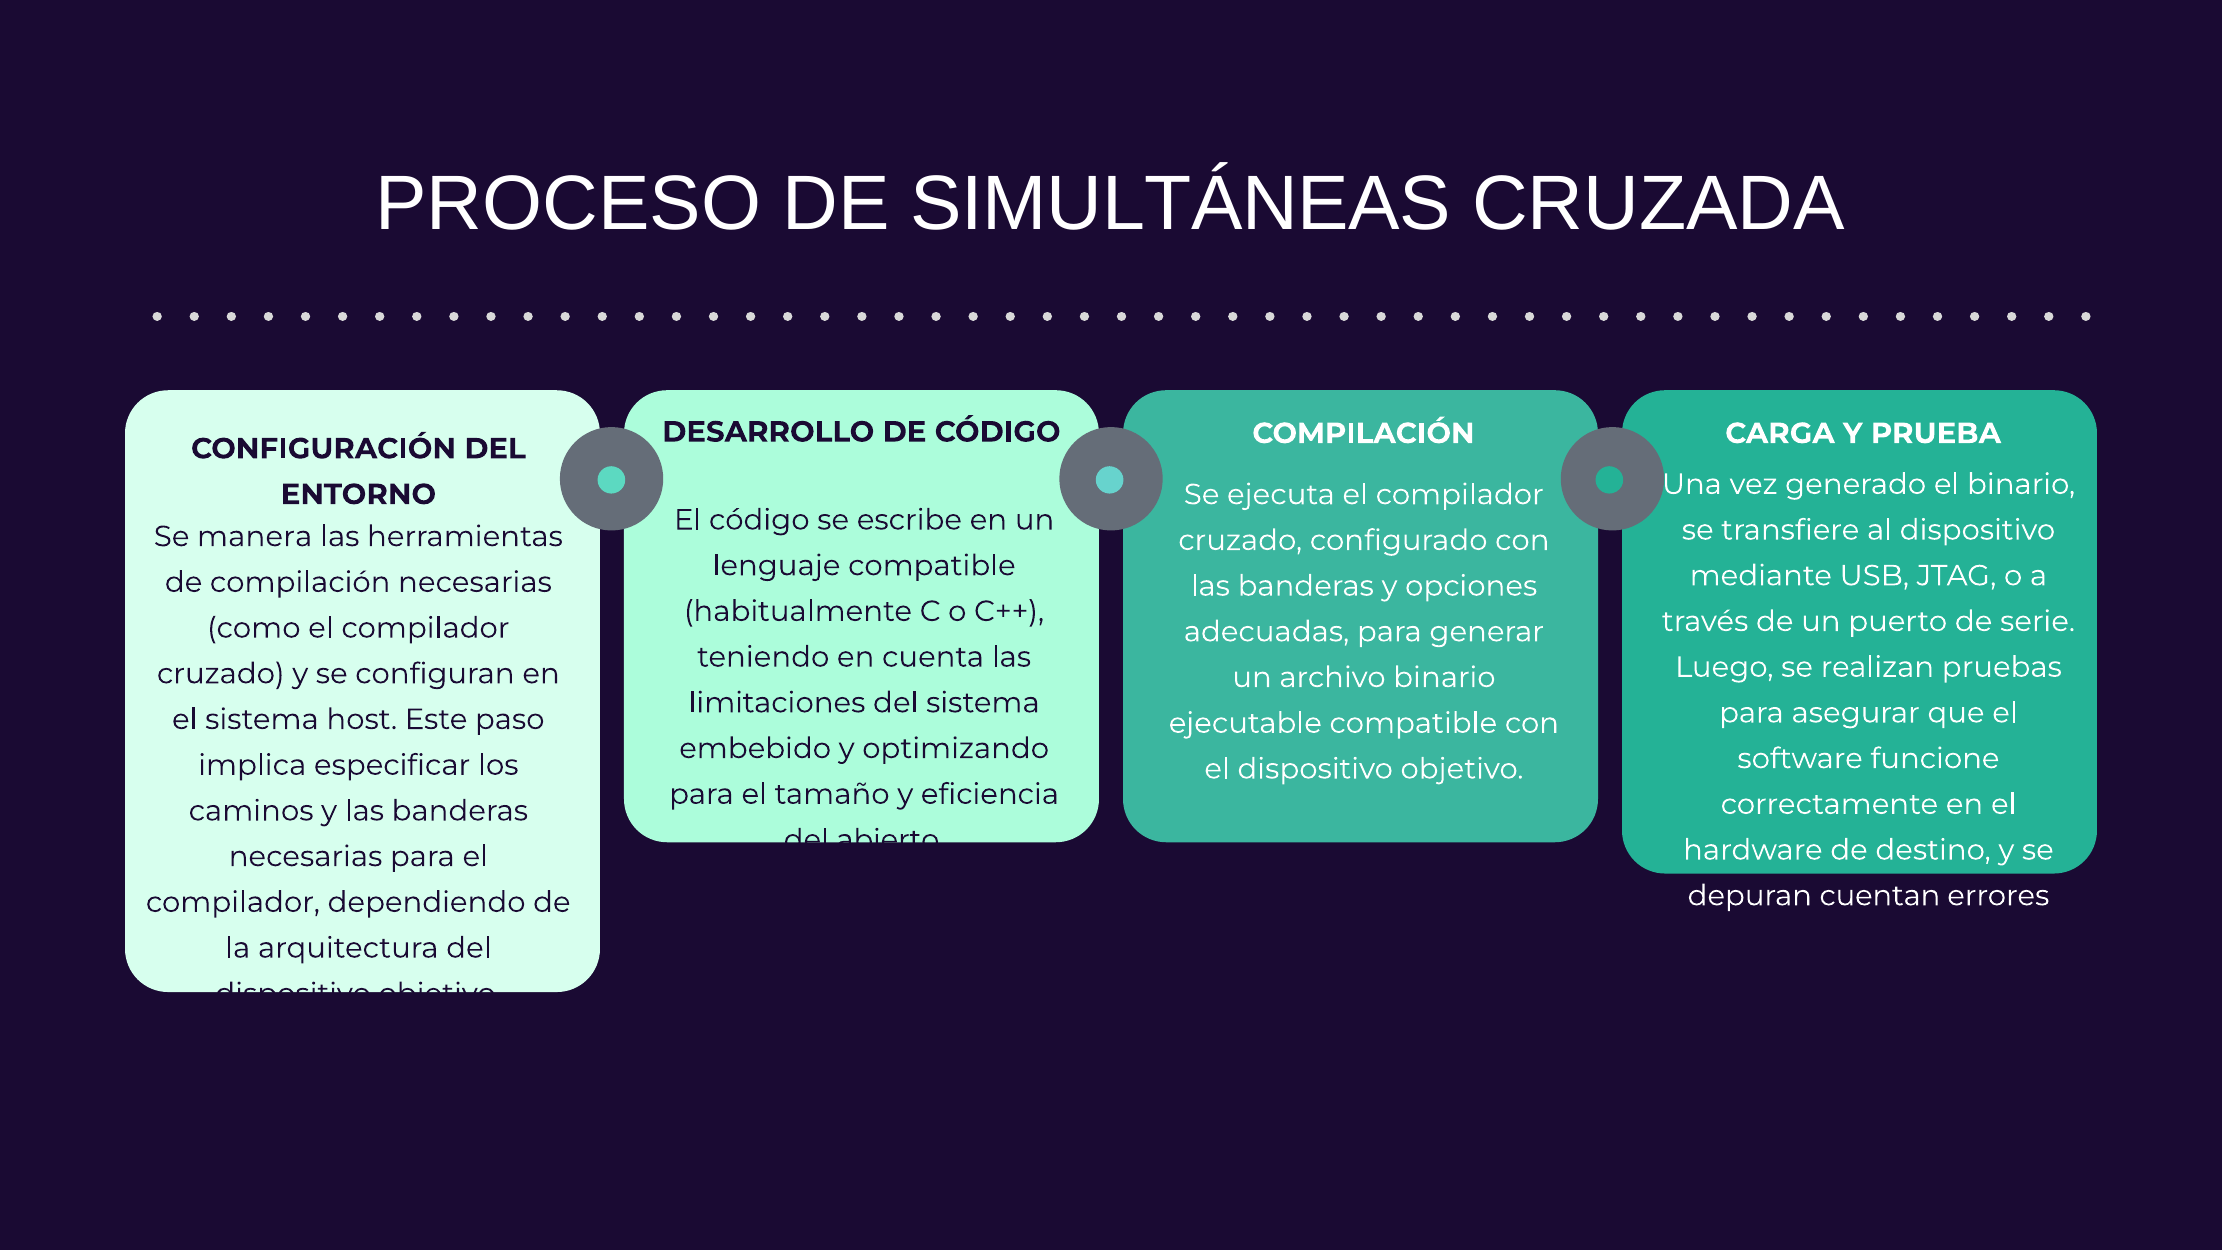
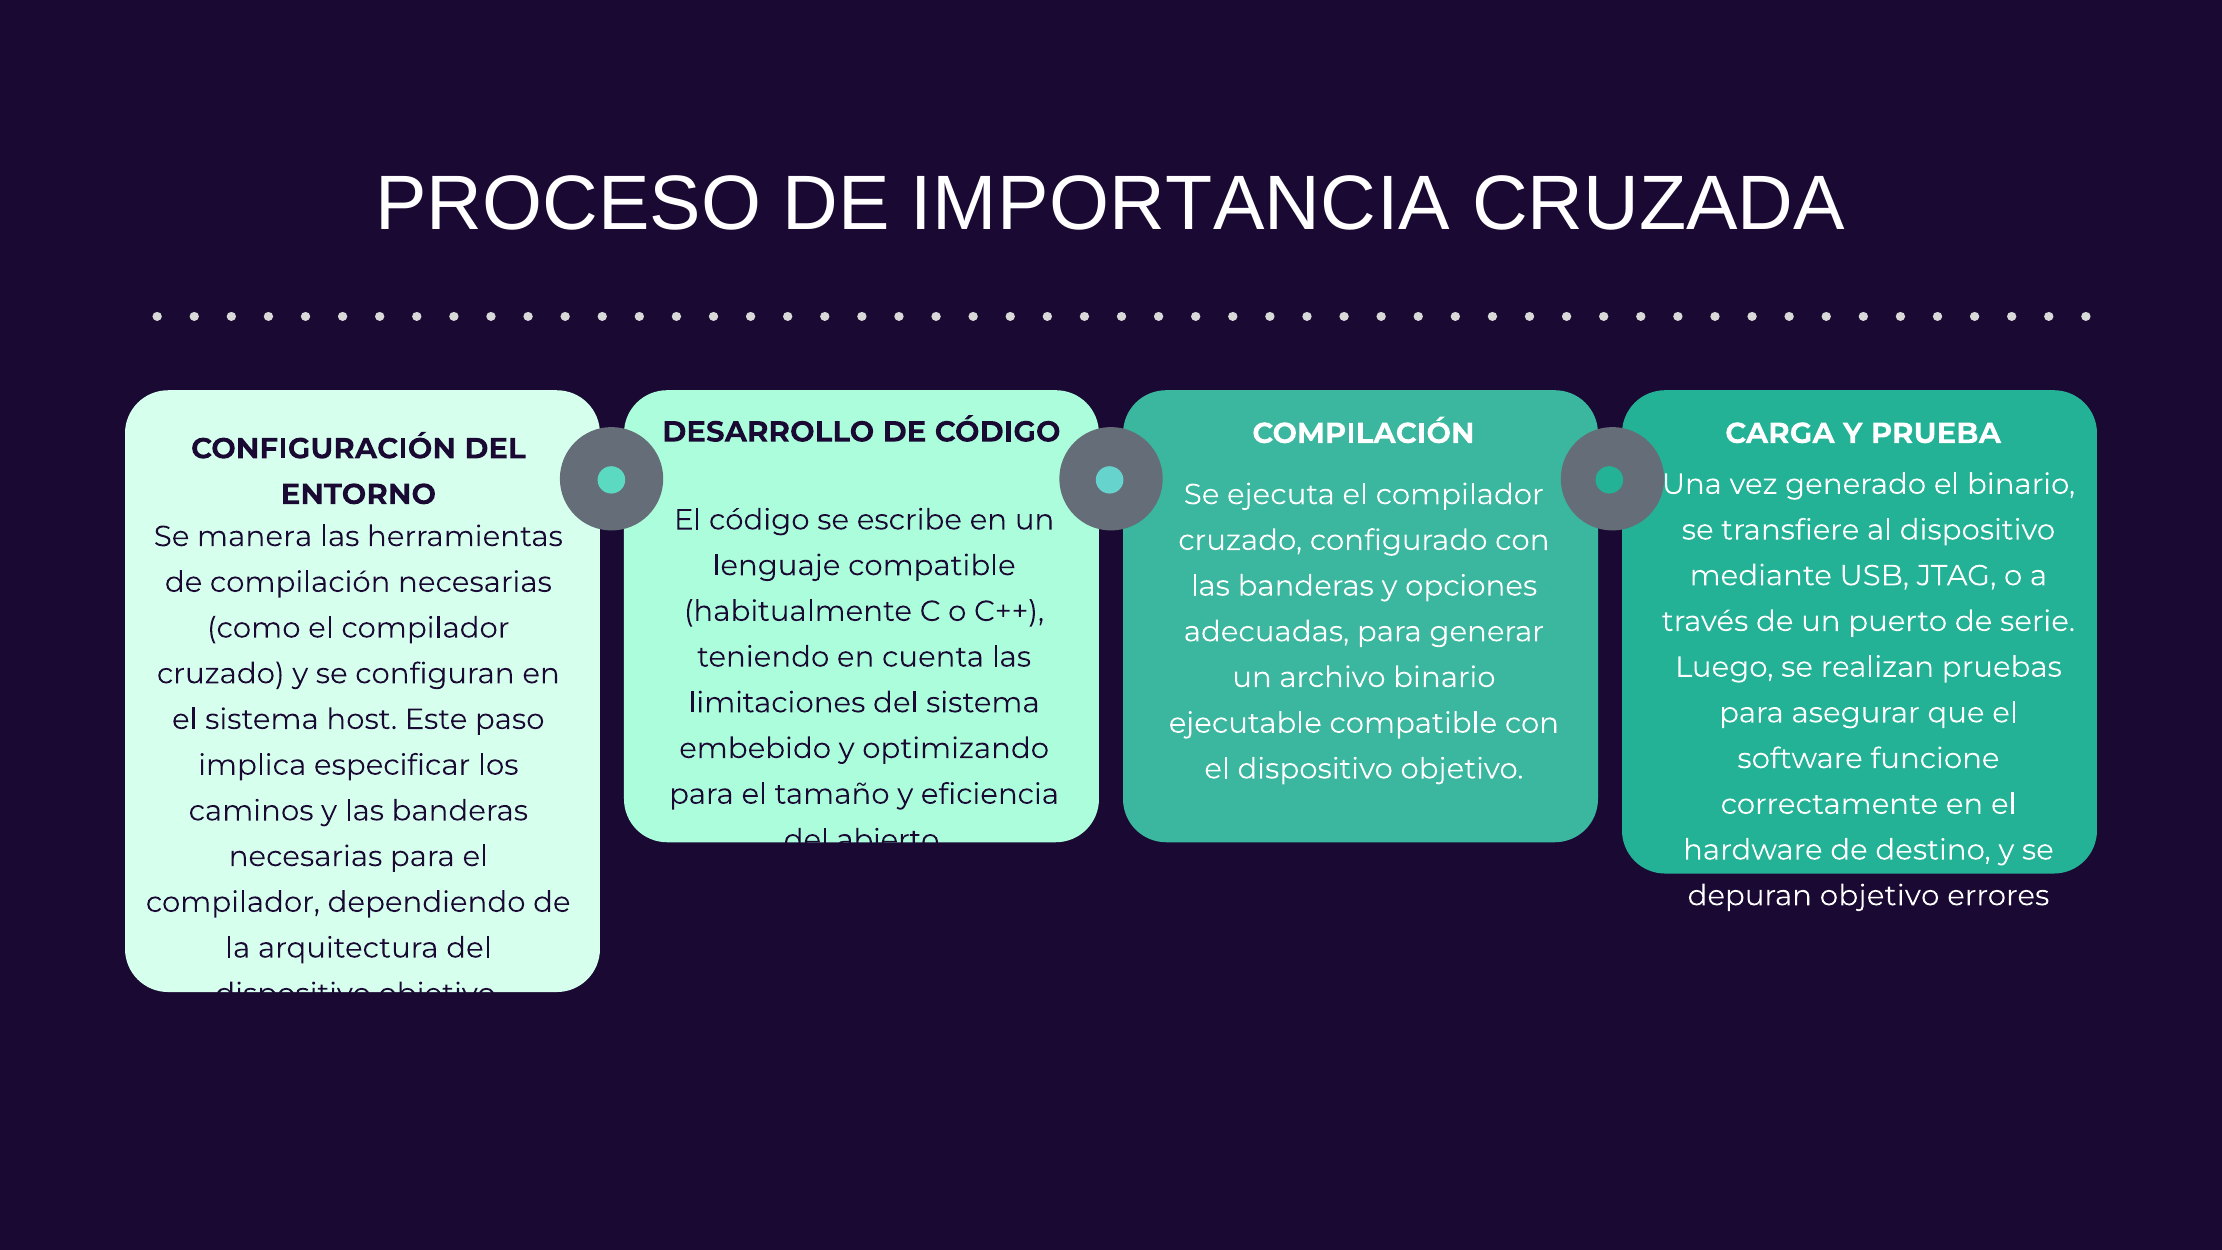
SIMULTÁNEAS: SIMULTÁNEAS -> IMPORTANCIA
depuran cuentan: cuentan -> objetivo
